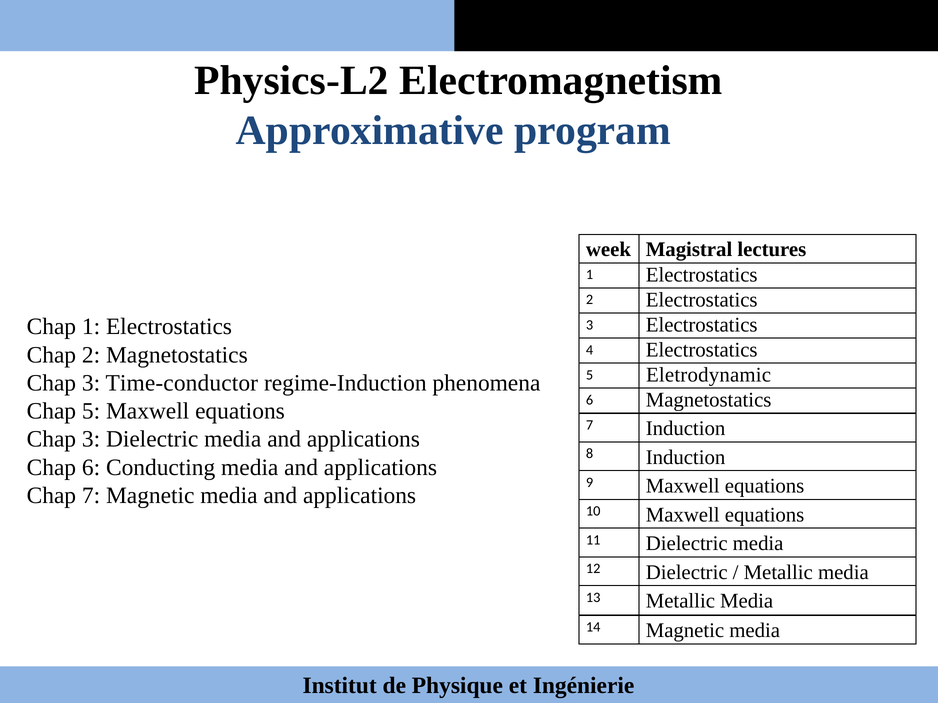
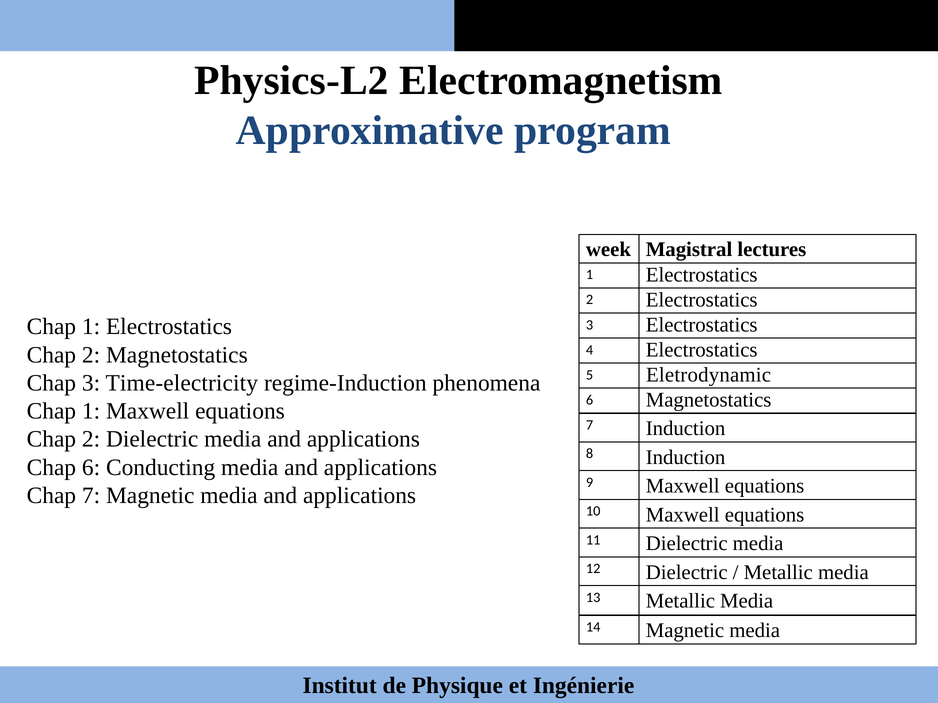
Time-conductor: Time-conductor -> Time-electricity
5 at (91, 411): 5 -> 1
3 at (91, 439): 3 -> 2
